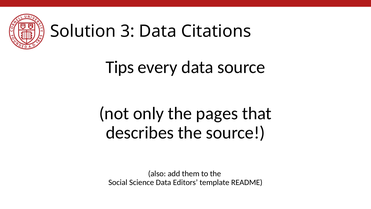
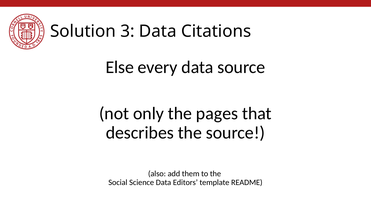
Tips: Tips -> Else
